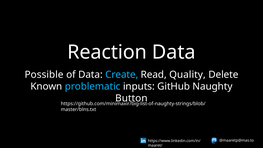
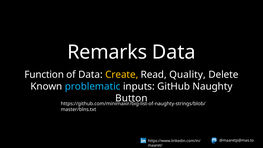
Reaction: Reaction -> Remarks
Possible: Possible -> Function
Create colour: light blue -> yellow
